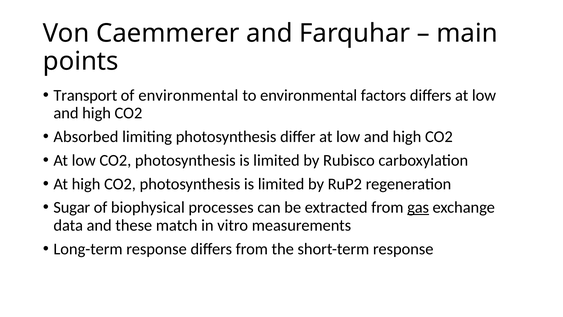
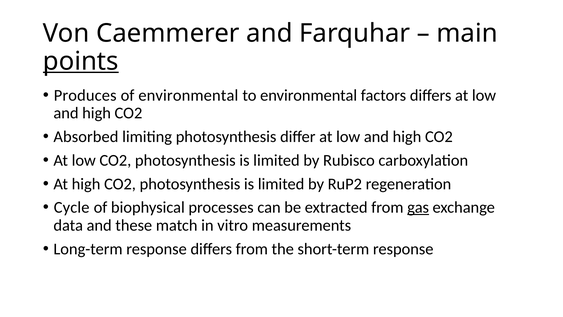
points underline: none -> present
Transport: Transport -> Produces
Sugar: Sugar -> Cycle
